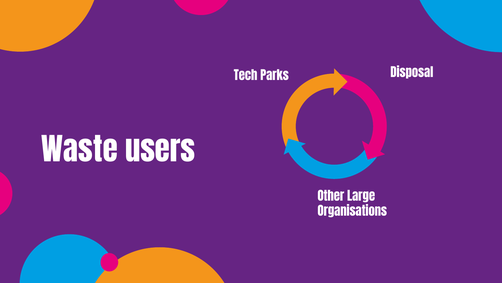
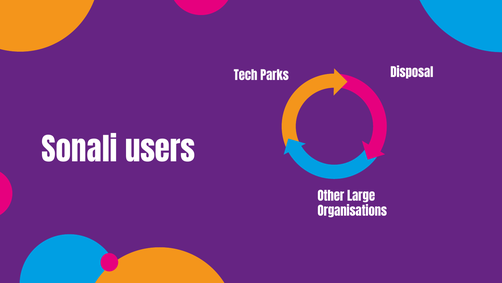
Waste: Waste -> Sonali
